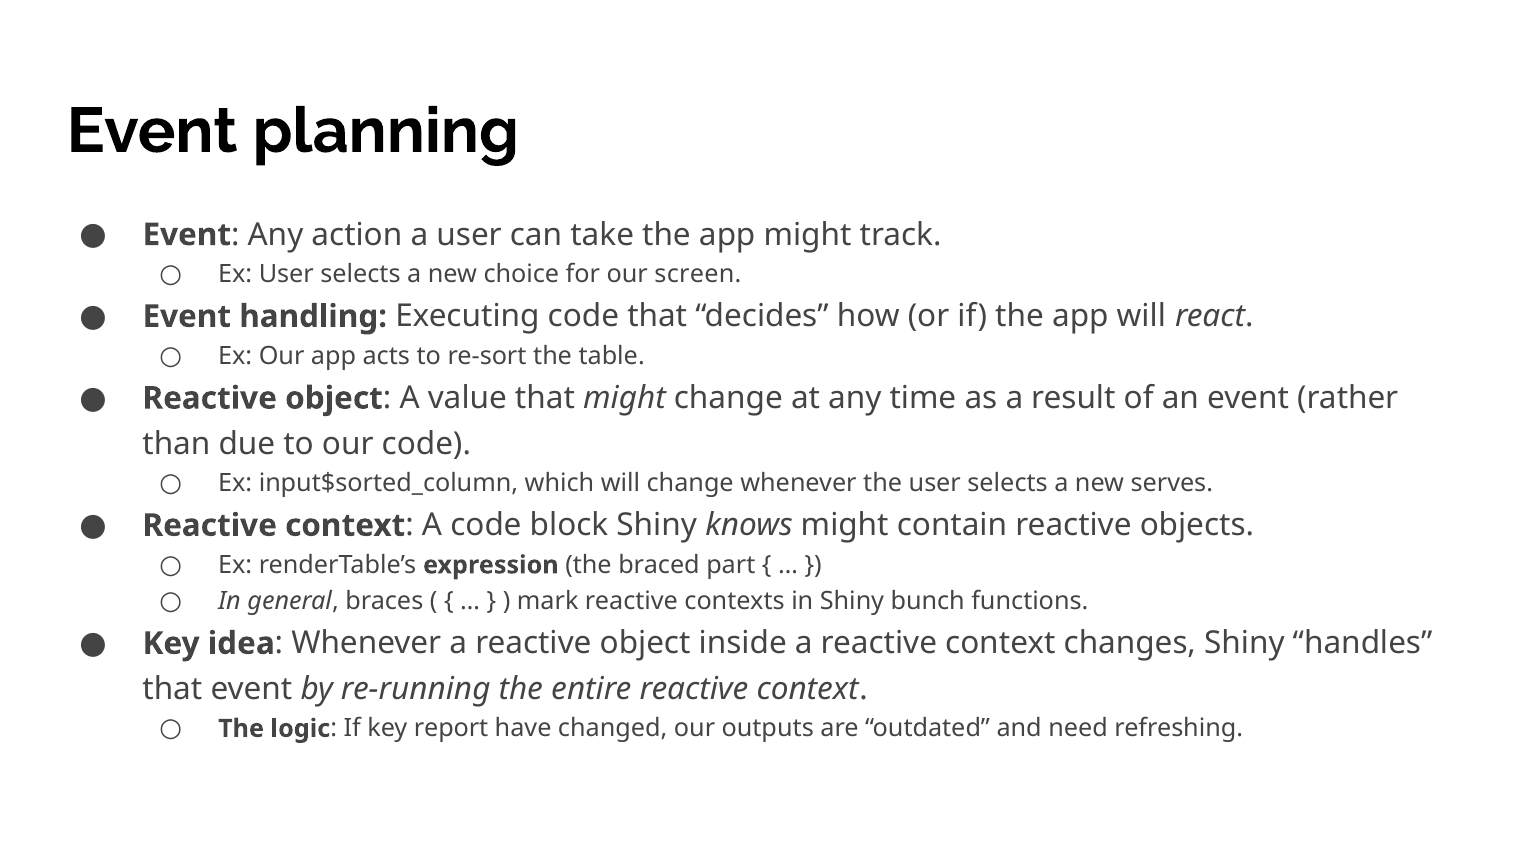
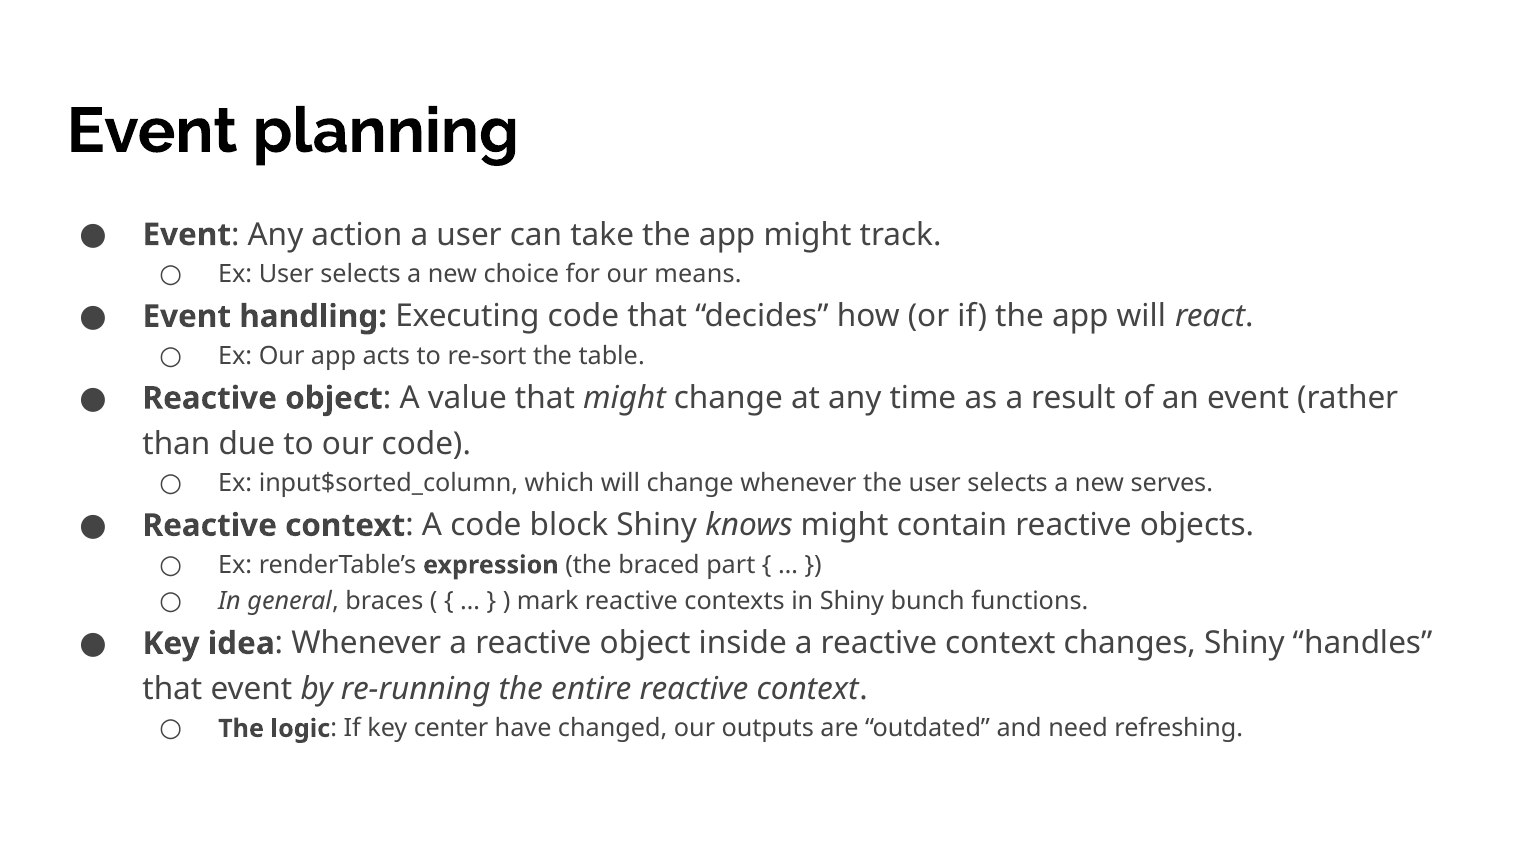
screen: screen -> means
report: report -> center
